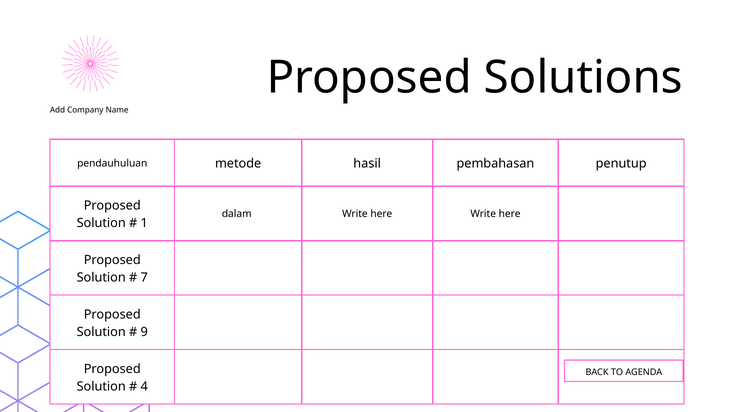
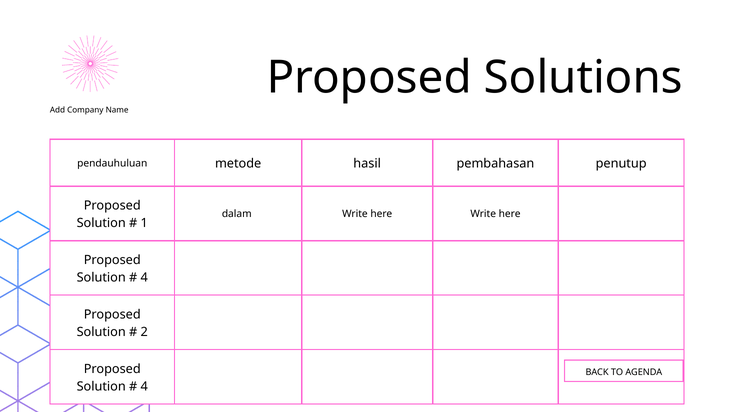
7 at (144, 278): 7 -> 4
9: 9 -> 2
